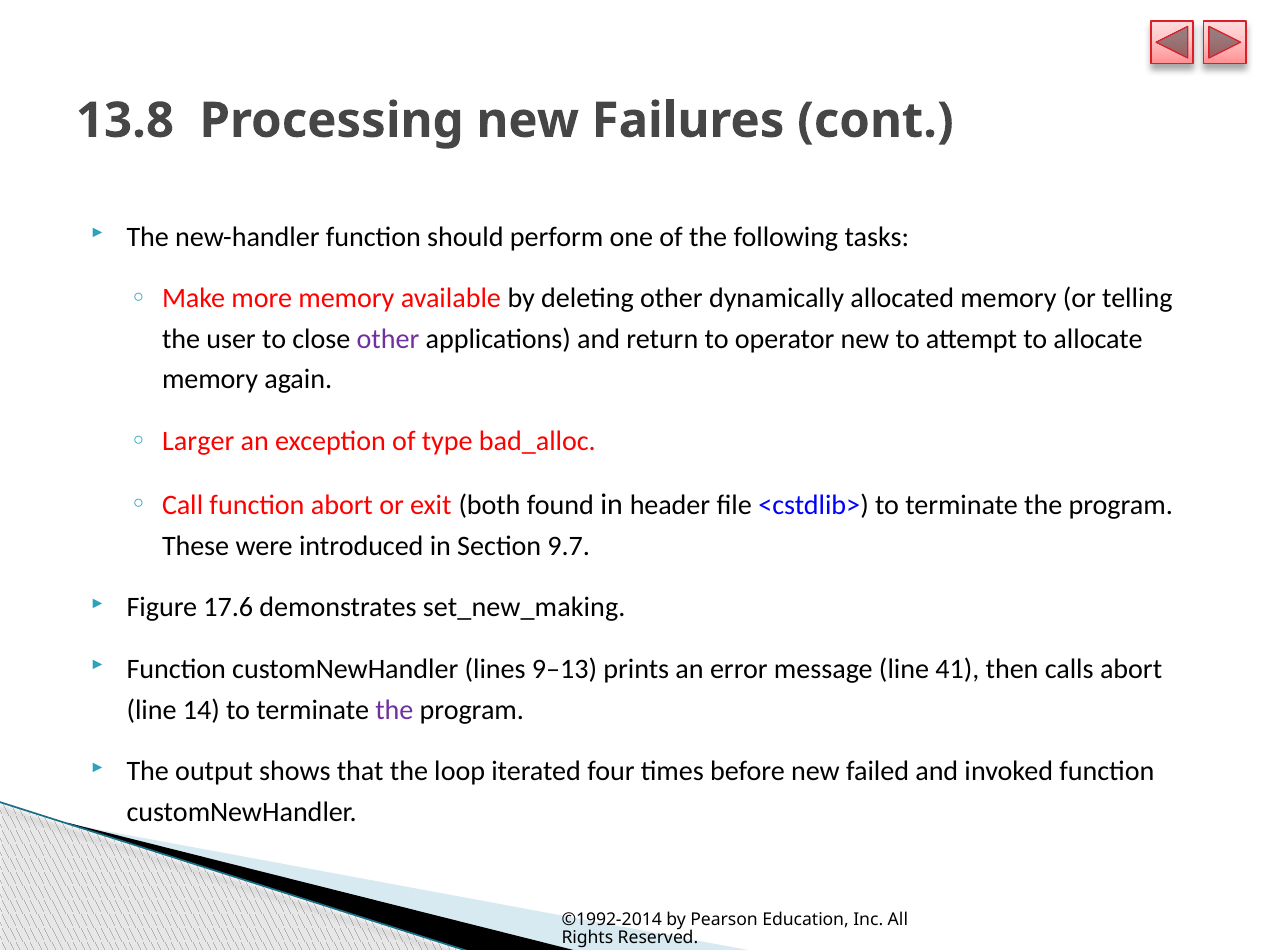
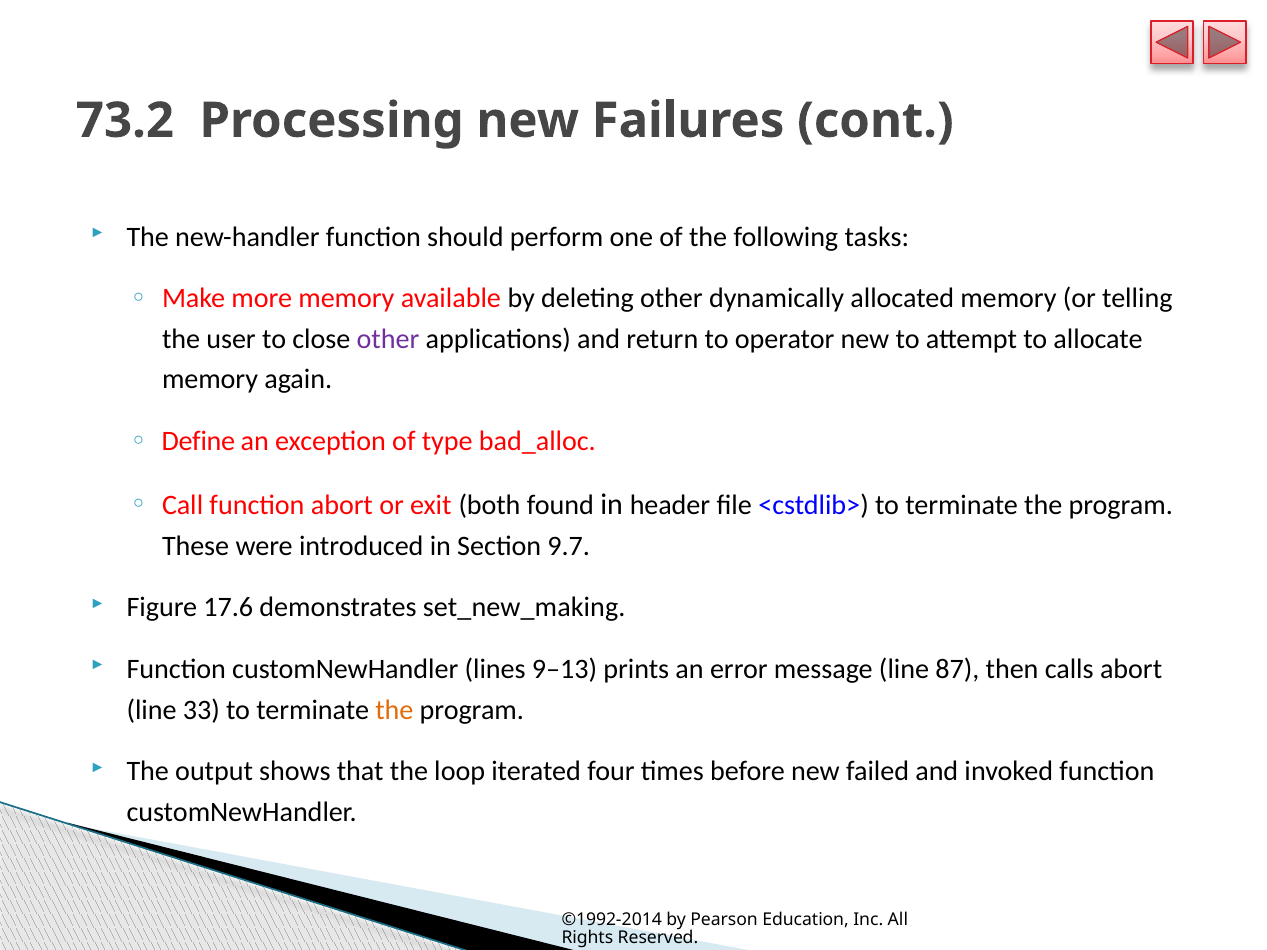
13.8: 13.8 -> 73.2
Larger: Larger -> Define
41: 41 -> 87
14: 14 -> 33
the at (394, 710) colour: purple -> orange
